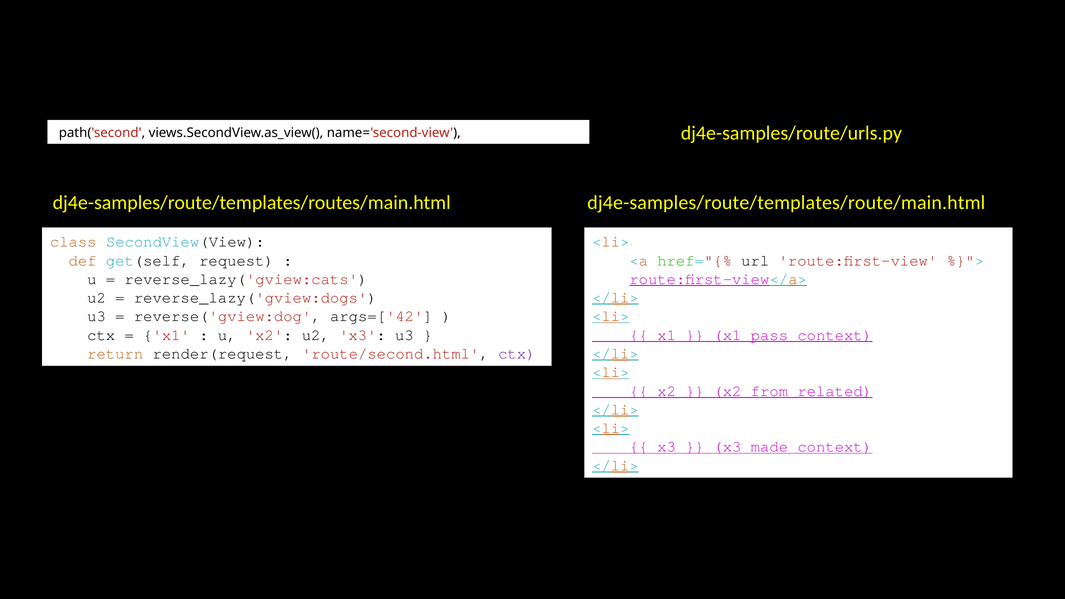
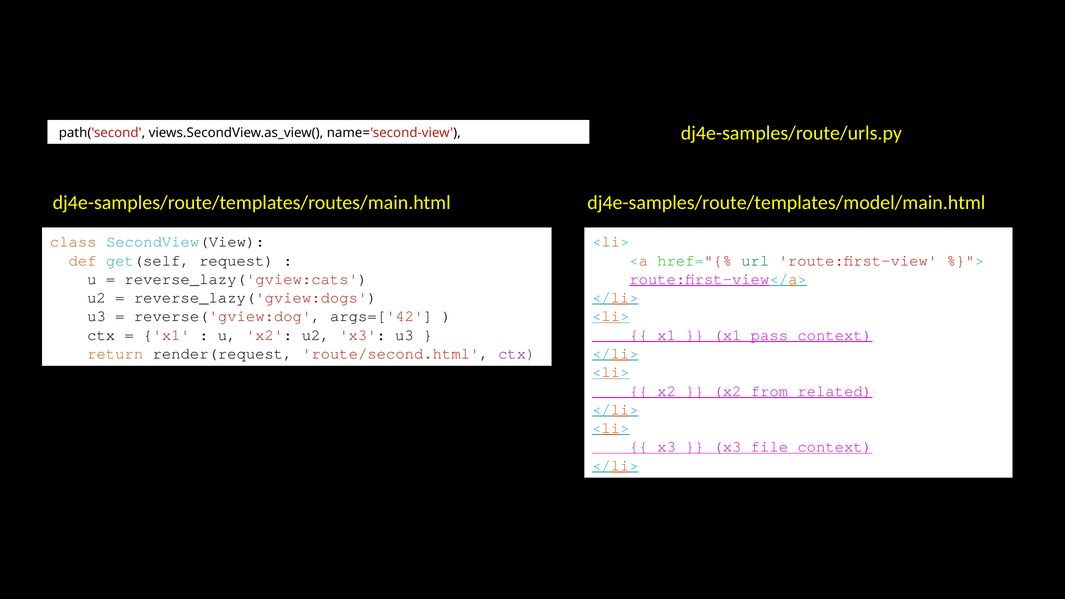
dj4e-samples/route/templates/route/main.html: dj4e-samples/route/templates/route/main.html -> dj4e-samples/route/templates/model/main.html
url colour: black -> green
made: made -> file
